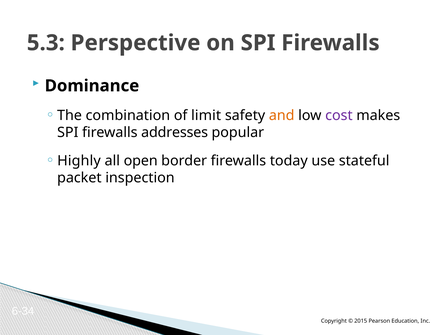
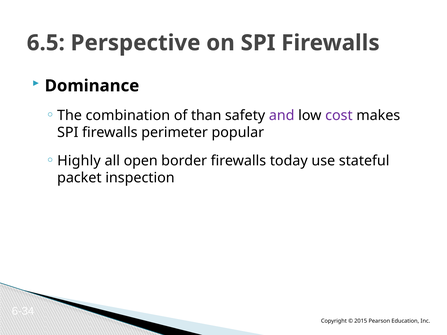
5.3: 5.3 -> 6.5
limit: limit -> than
and colour: orange -> purple
addresses: addresses -> perimeter
